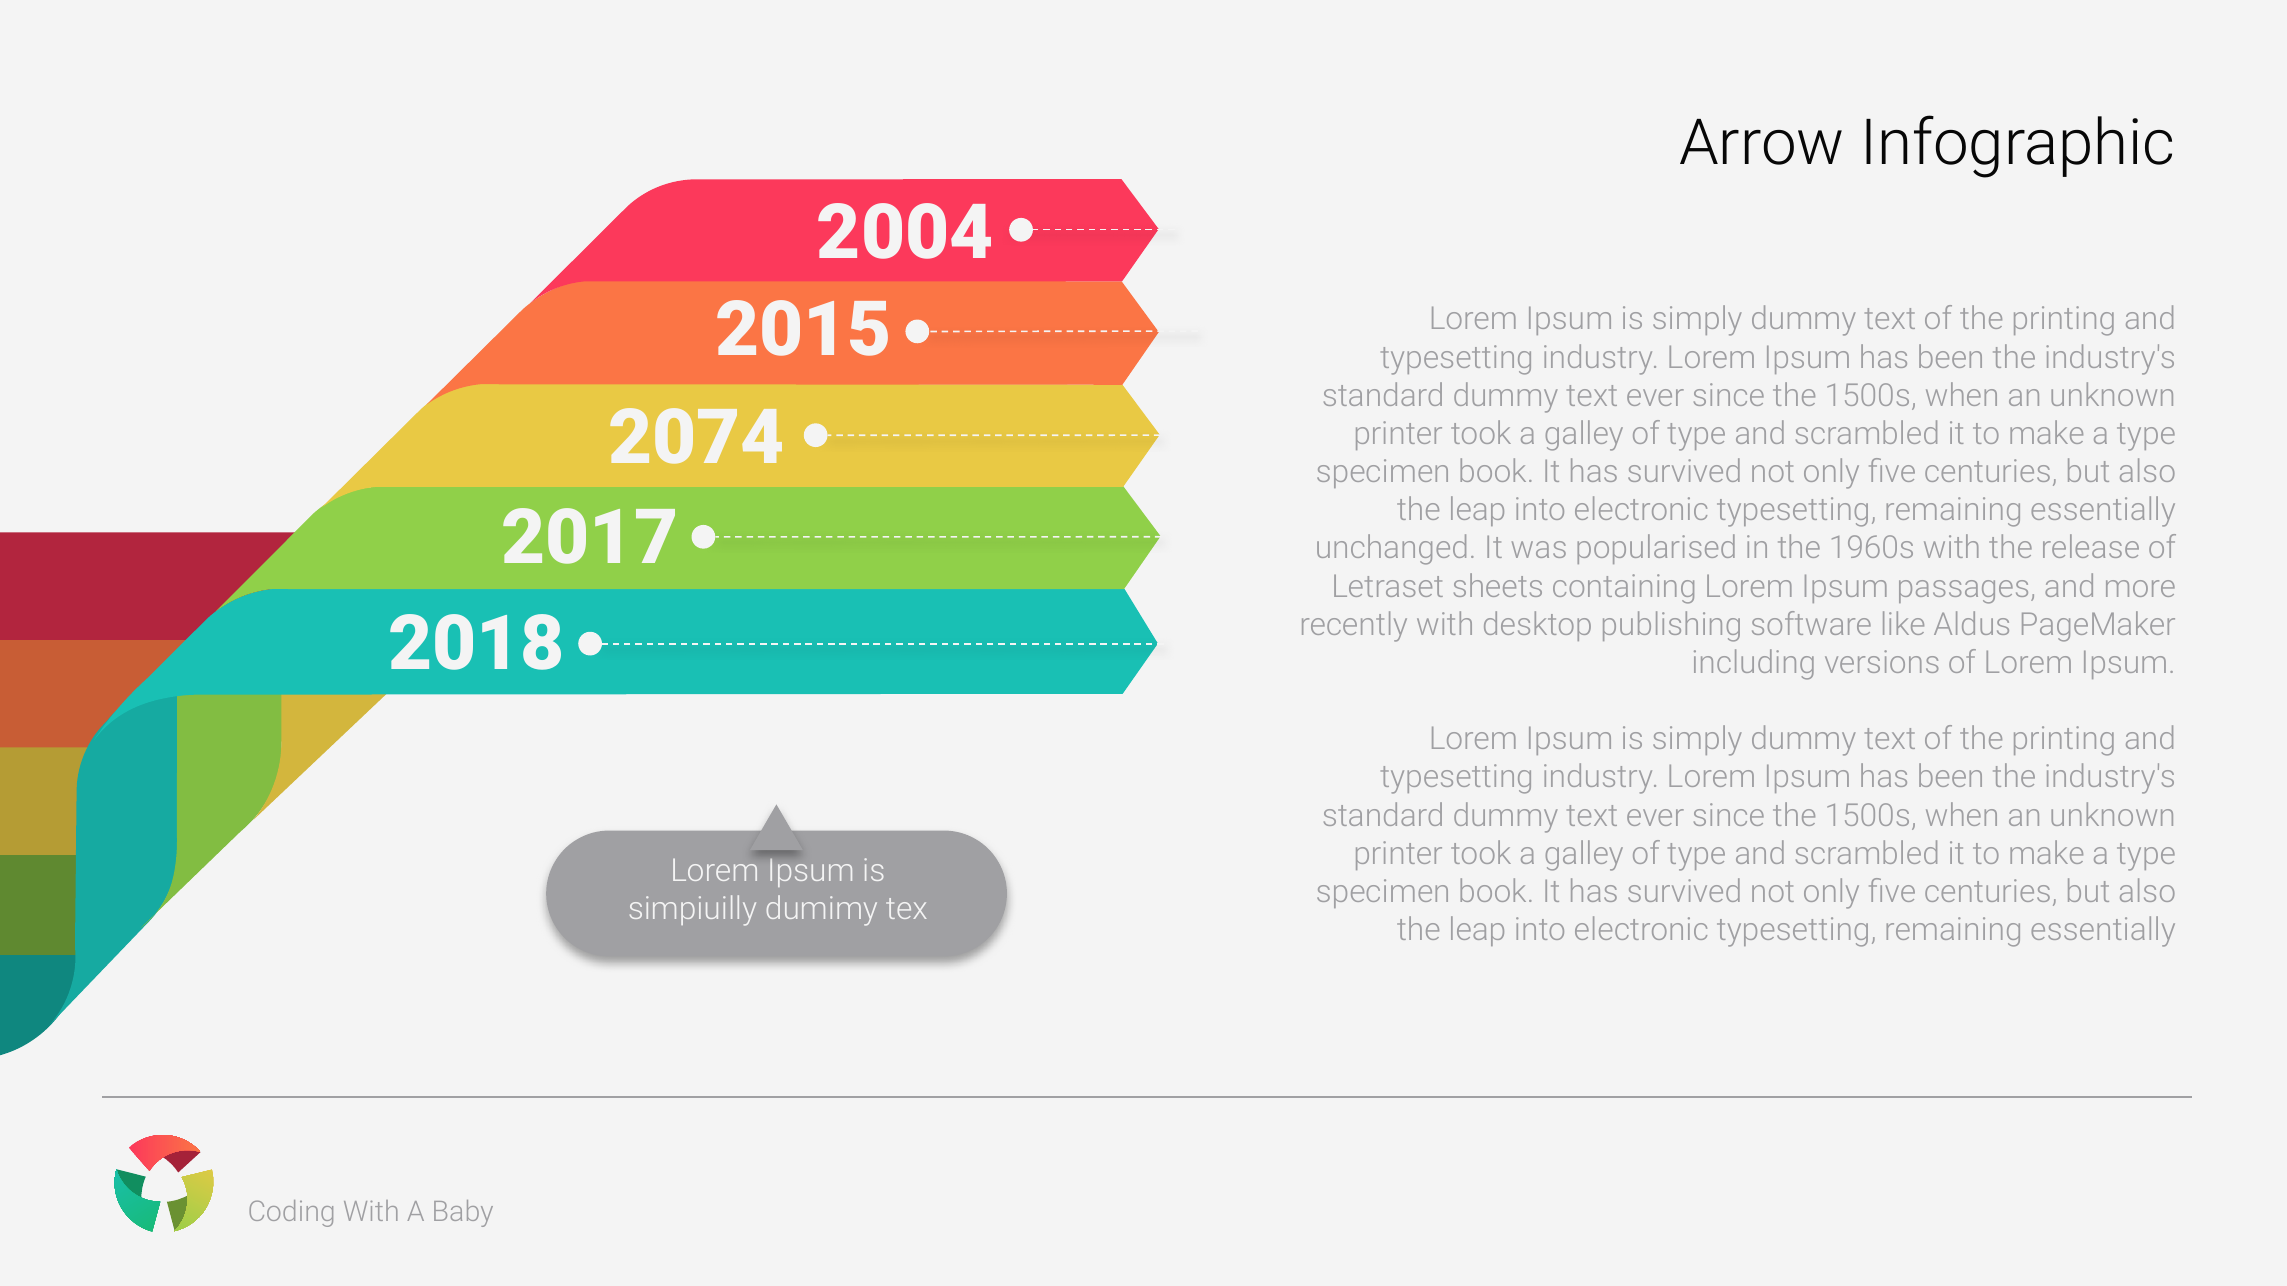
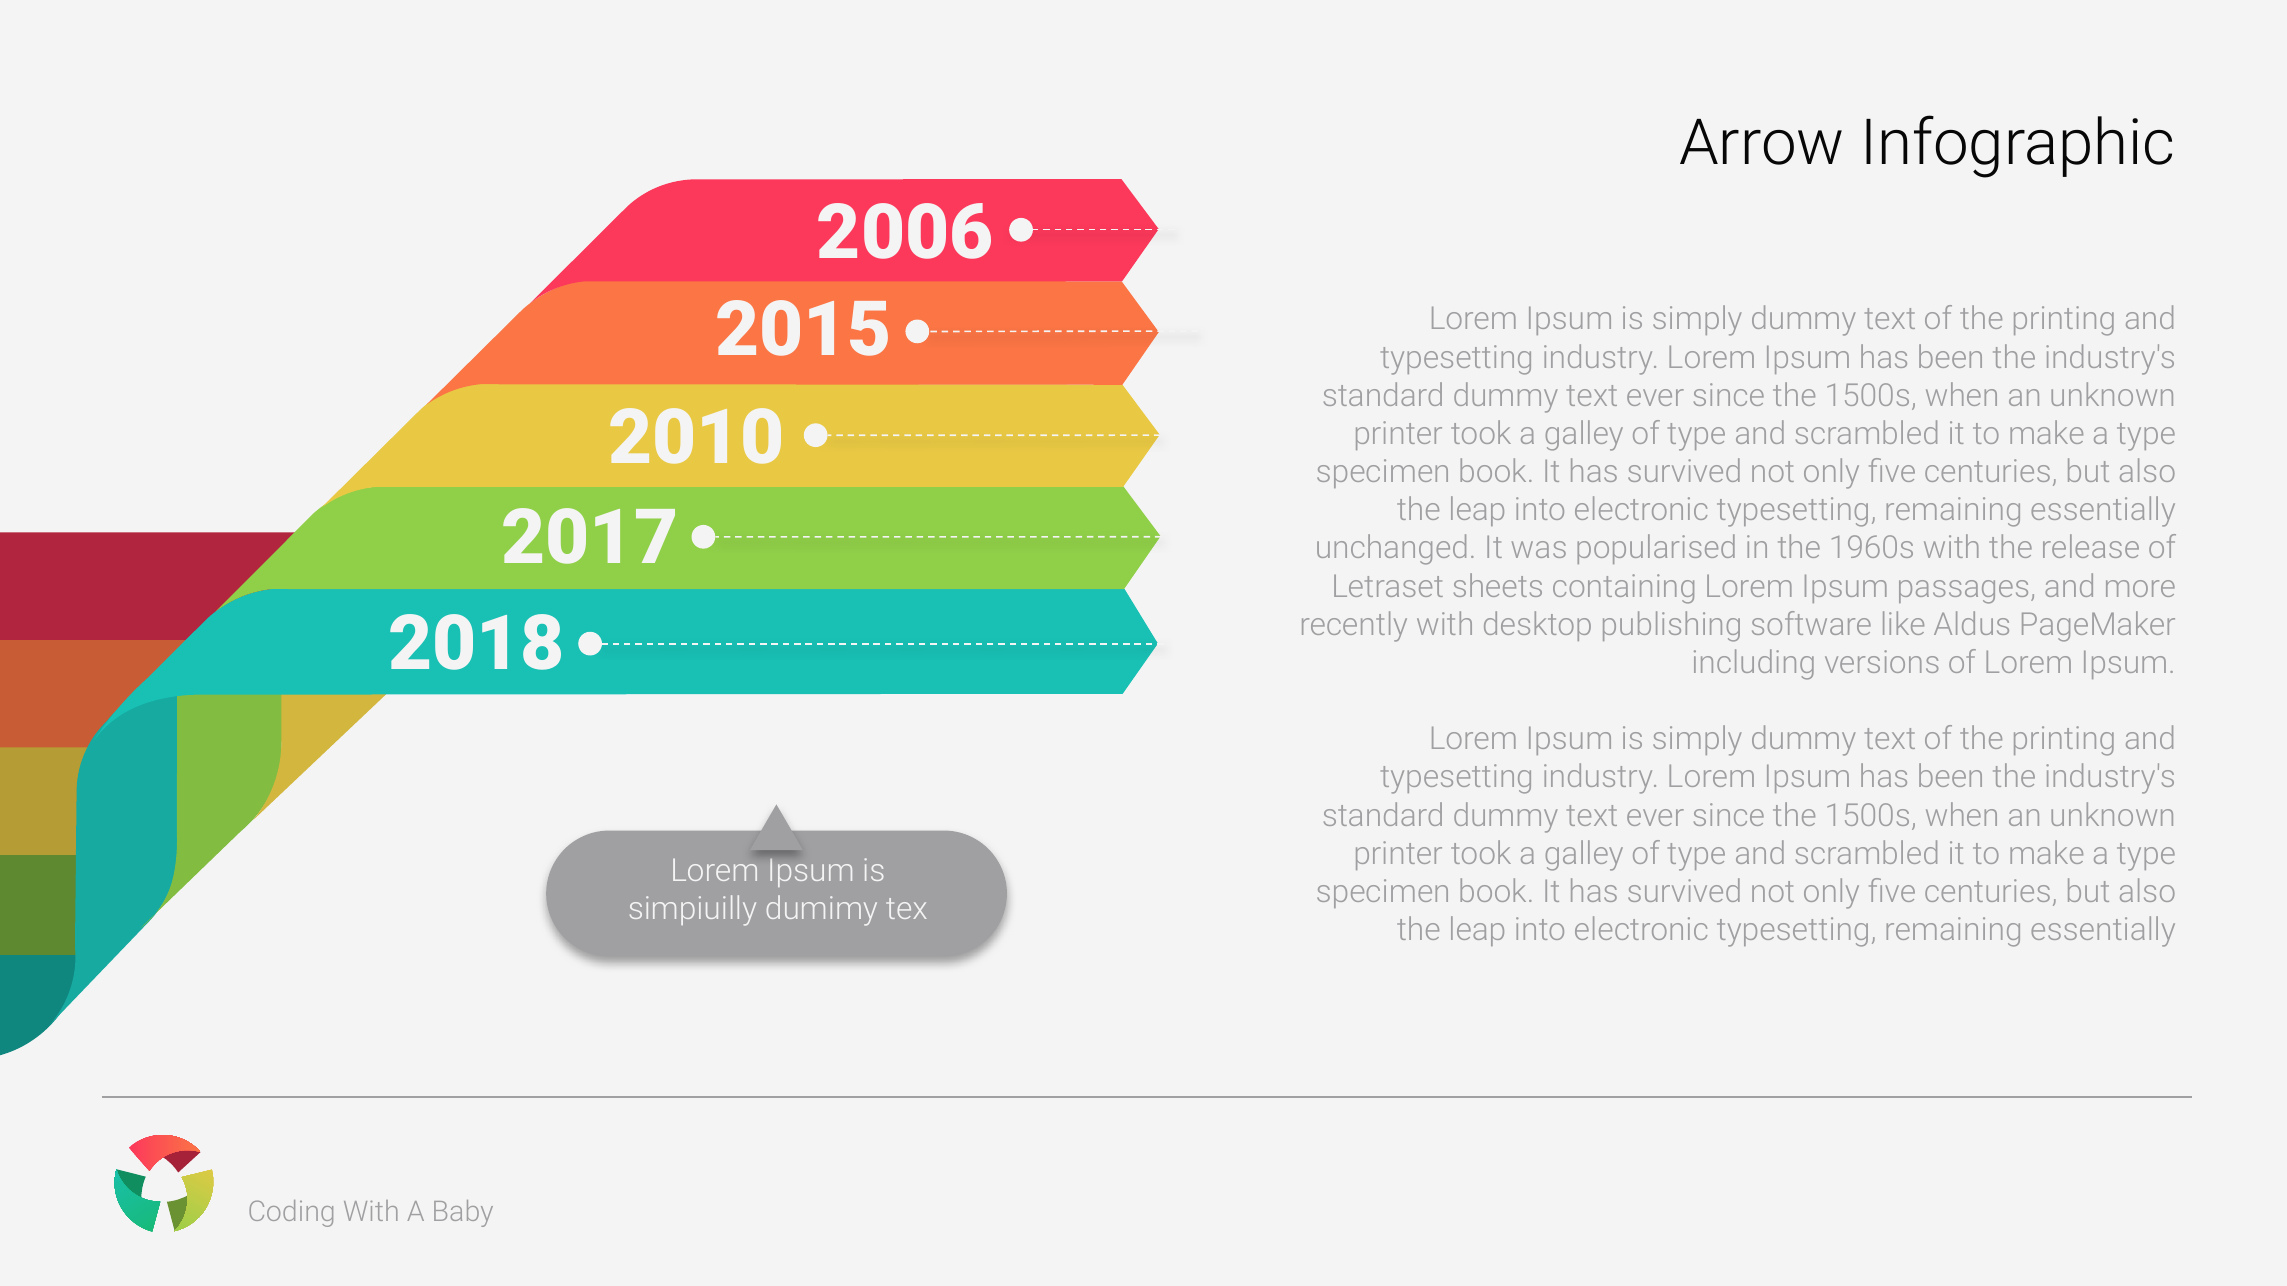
2004: 2004 -> 2006
2074: 2074 -> 2010
